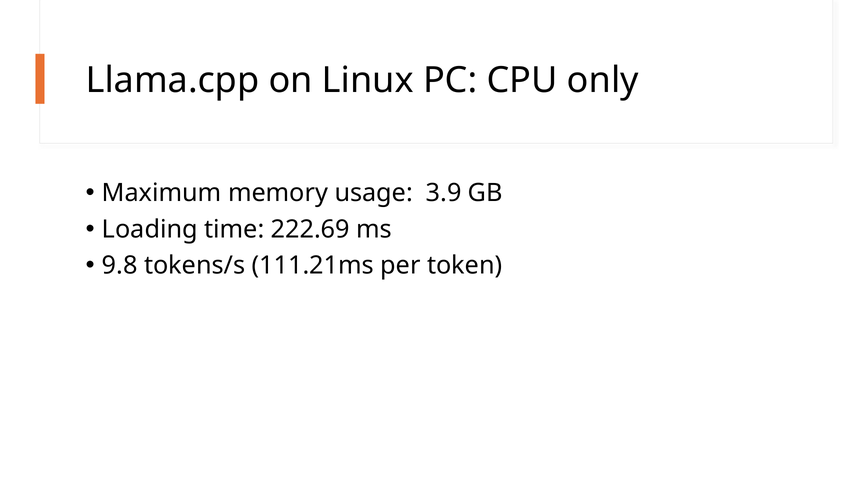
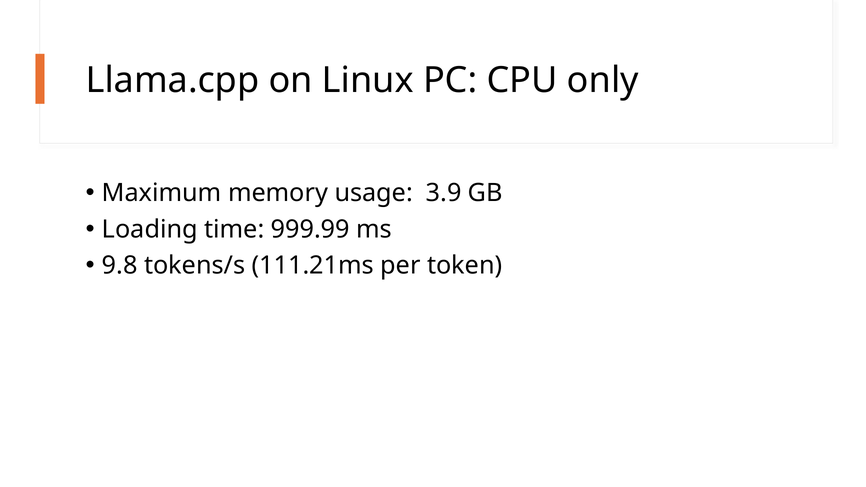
222.69: 222.69 -> 999.99
